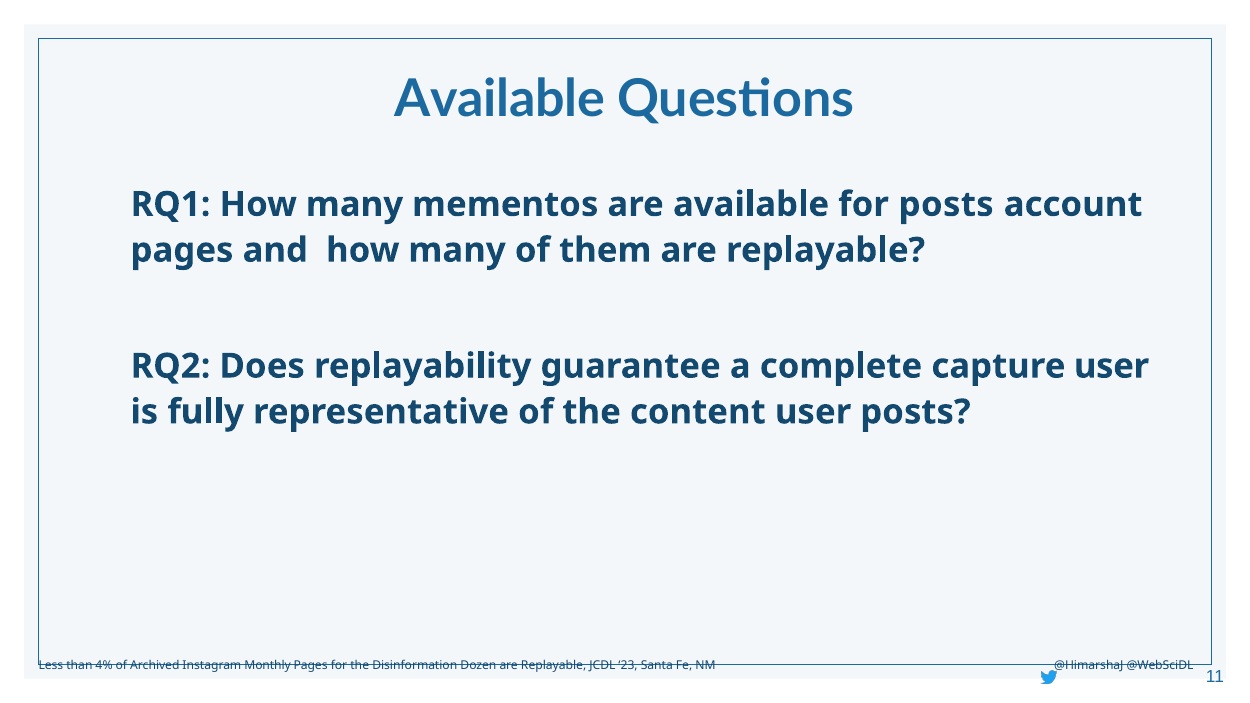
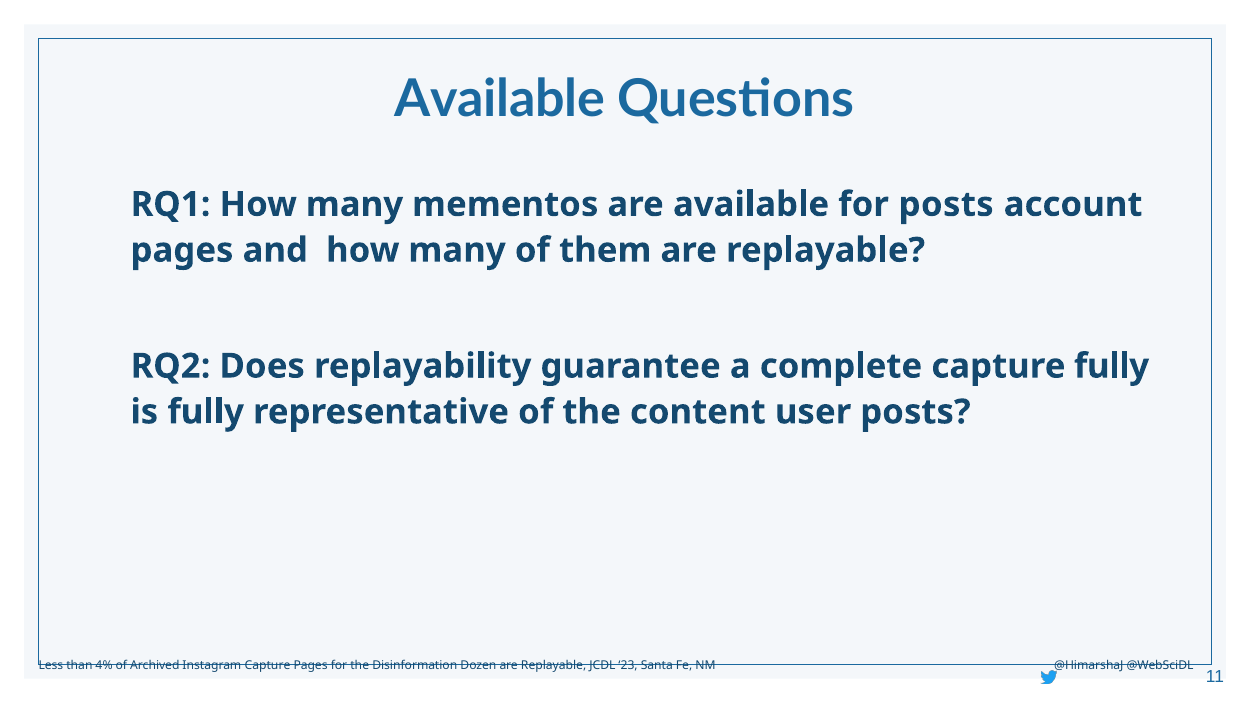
capture user: user -> fully
Monthly at (268, 666): Monthly -> Capture
